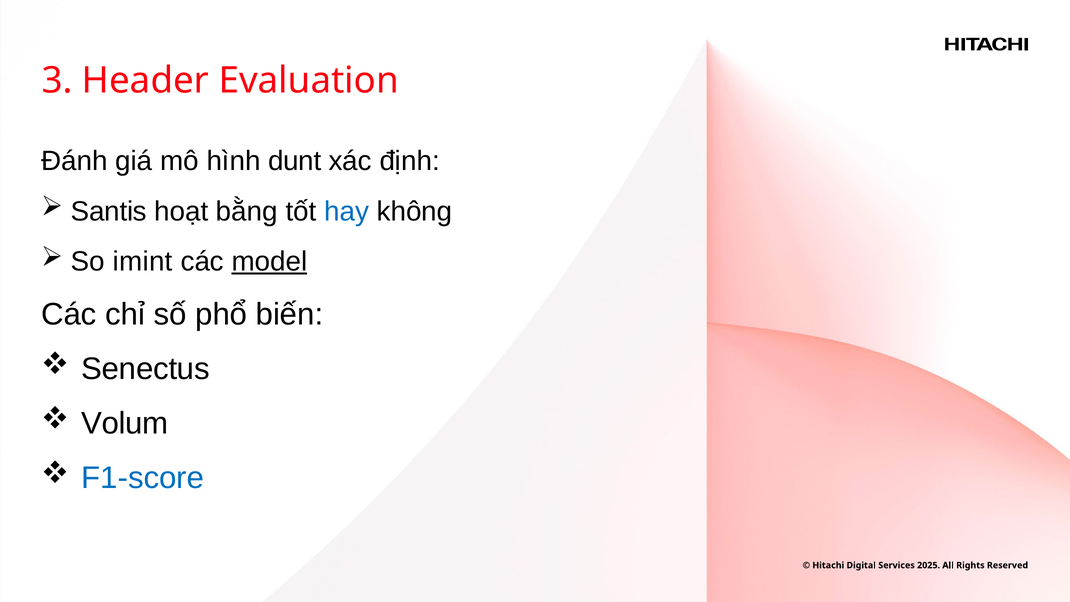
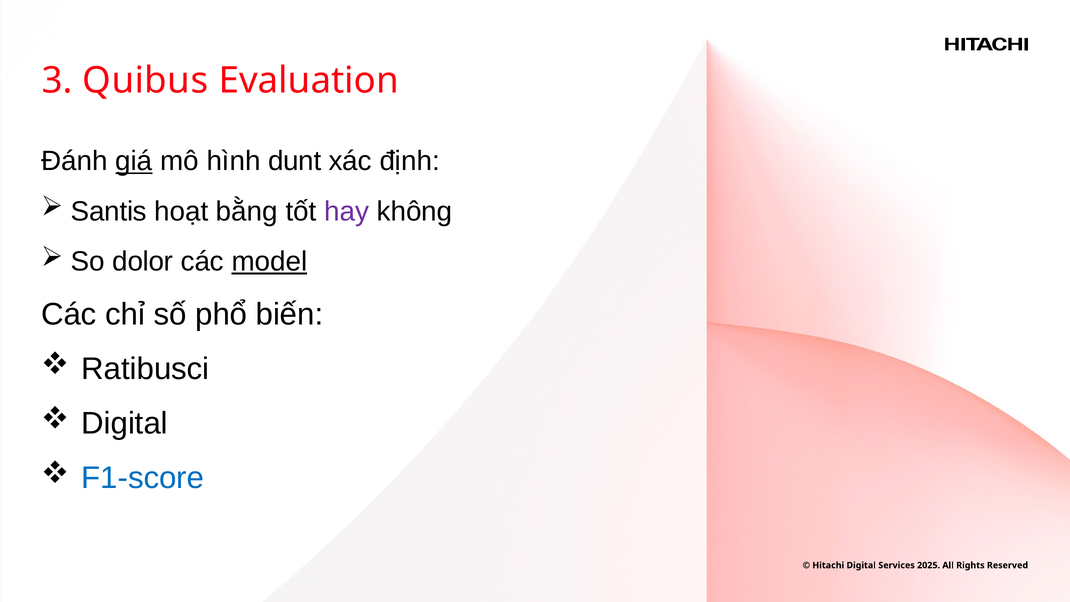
Header: Header -> Quibus
giá underline: none -> present
hay colour: blue -> purple
imint: imint -> dolor
Senectus: Senectus -> Ratibusci
Volum at (125, 423): Volum -> Digital
